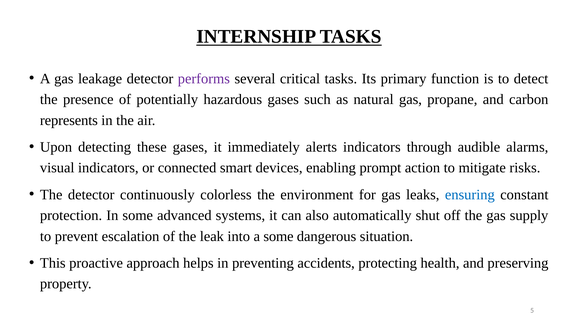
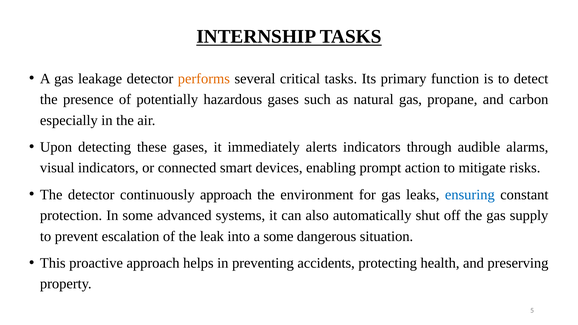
performs colour: purple -> orange
represents: represents -> especially
continuously colorless: colorless -> approach
